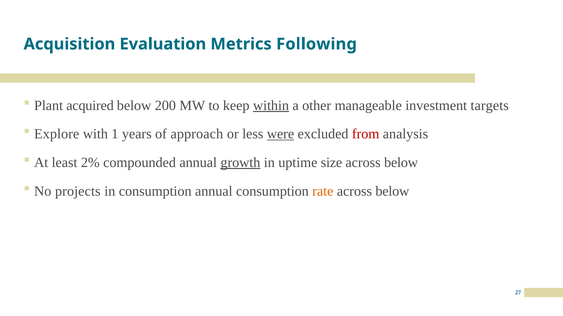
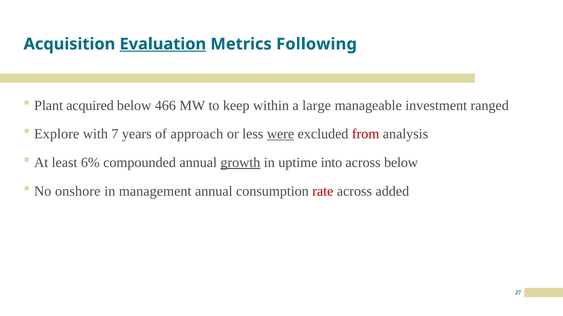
Evaluation underline: none -> present
200: 200 -> 466
within underline: present -> none
other: other -> large
targets: targets -> ranged
1: 1 -> 7
2%: 2% -> 6%
size: size -> into
projects: projects -> onshore
in consumption: consumption -> management
rate colour: orange -> red
below at (392, 192): below -> added
